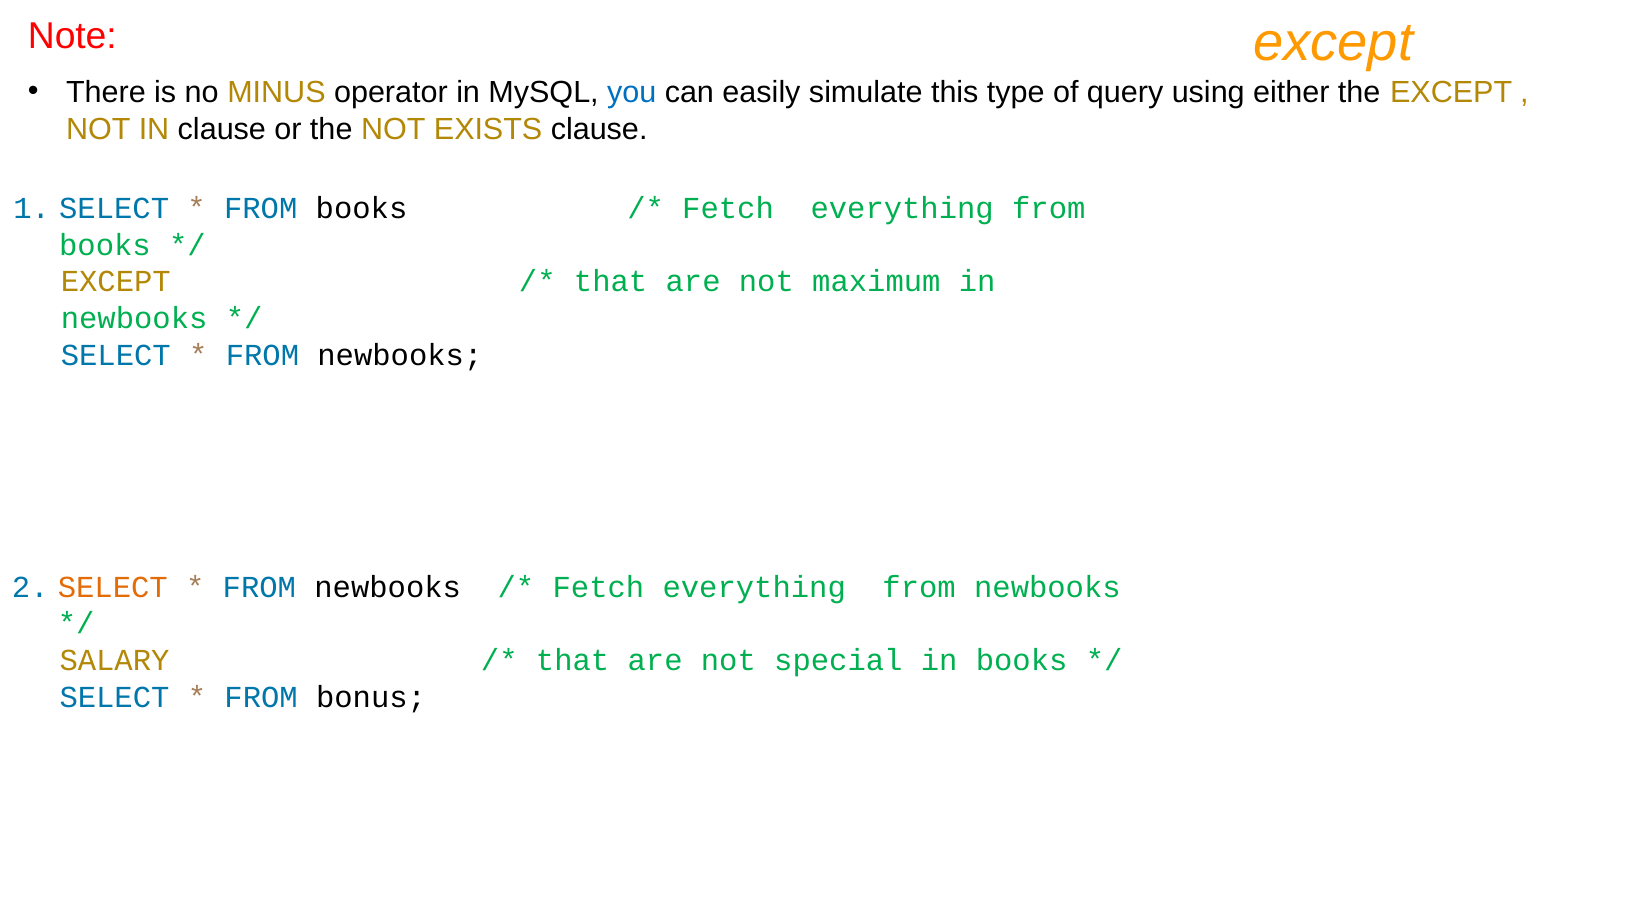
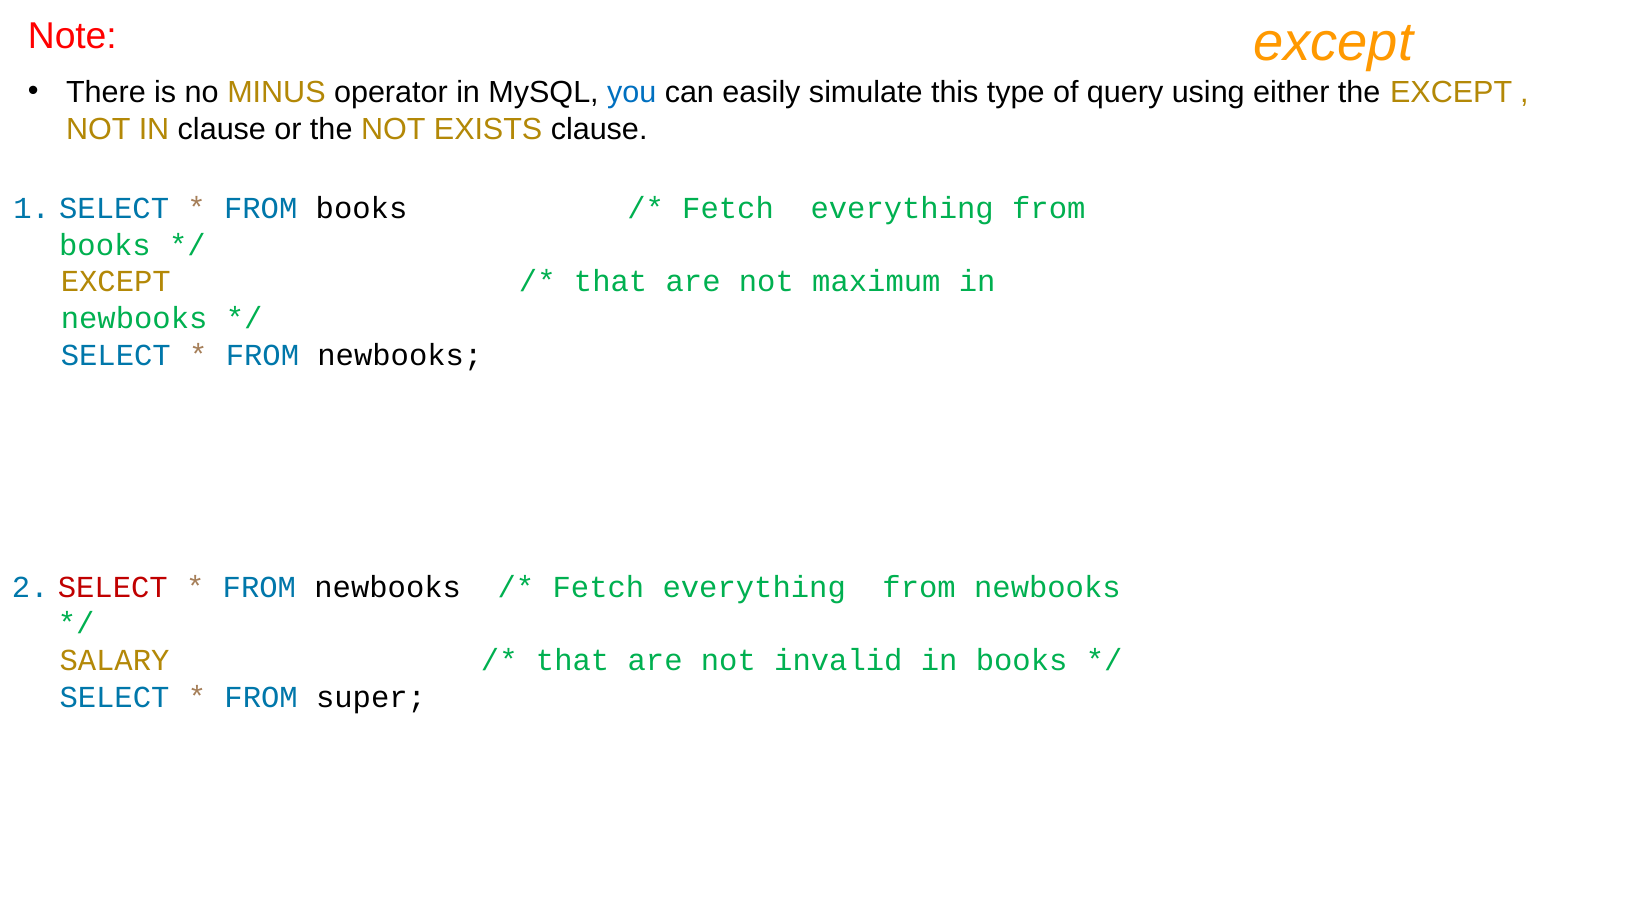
SELECT at (113, 587) colour: orange -> red
special: special -> invalid
bonus: bonus -> super
